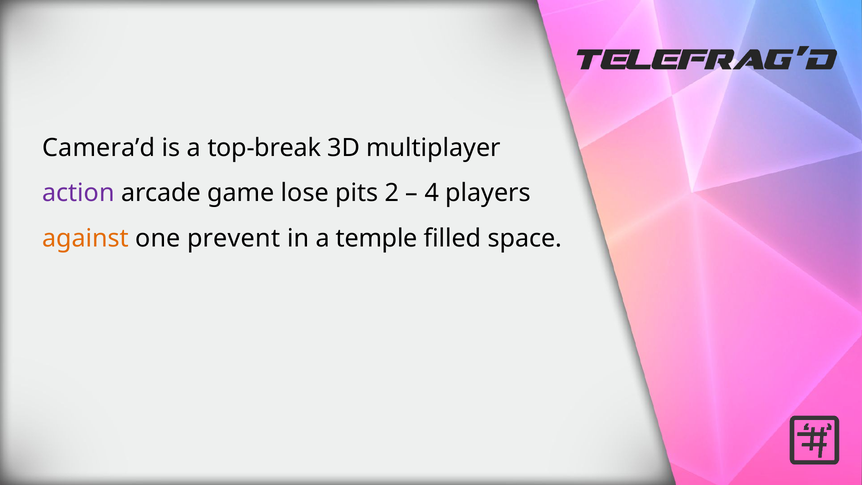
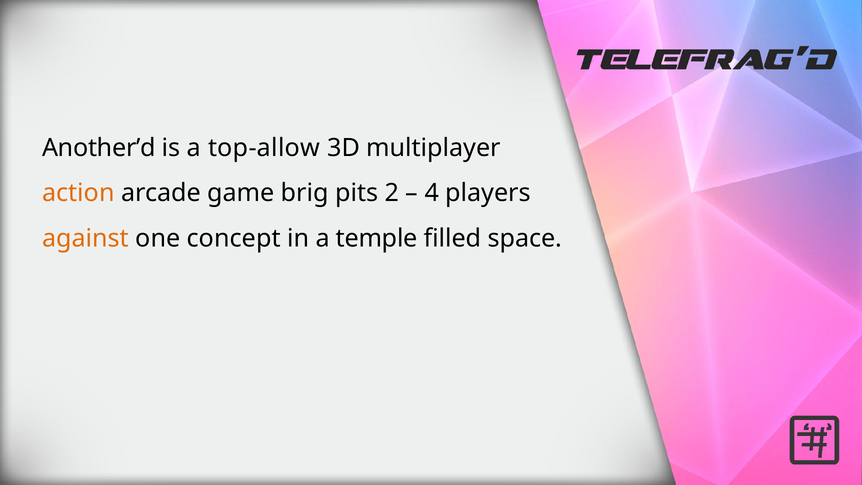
Camera’d: Camera’d -> Another’d
top-break: top-break -> top-allow
action colour: purple -> orange
lose: lose -> brig
prevent: prevent -> concept
